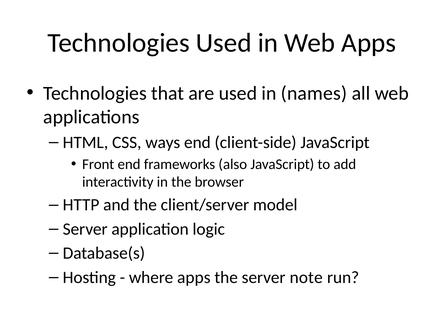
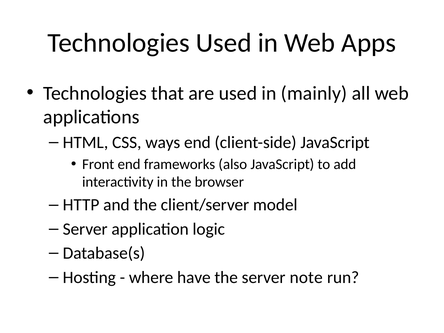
names: names -> mainly
where apps: apps -> have
